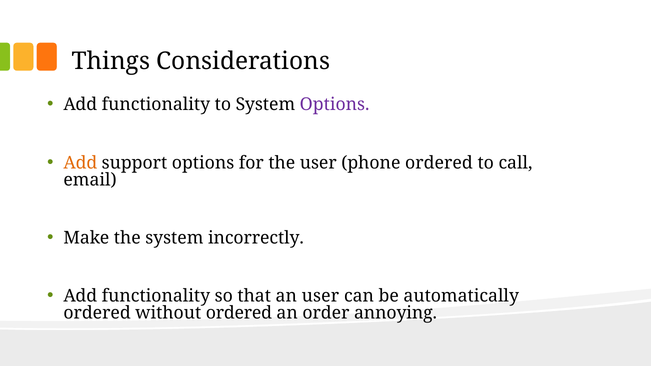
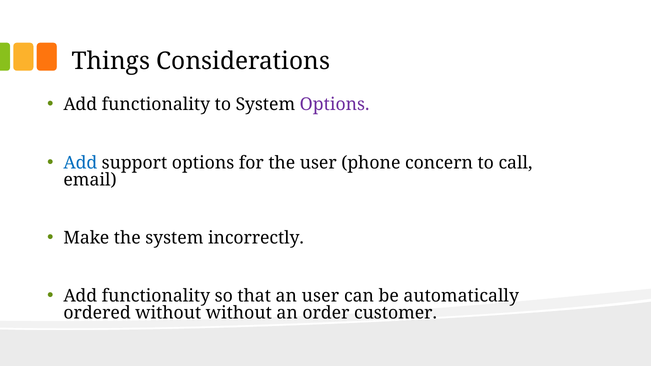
Add at (80, 163) colour: orange -> blue
phone ordered: ordered -> concern
without ordered: ordered -> without
annoying: annoying -> customer
